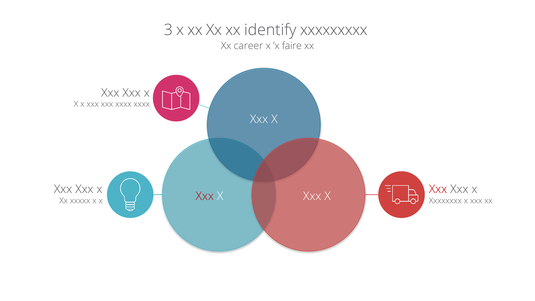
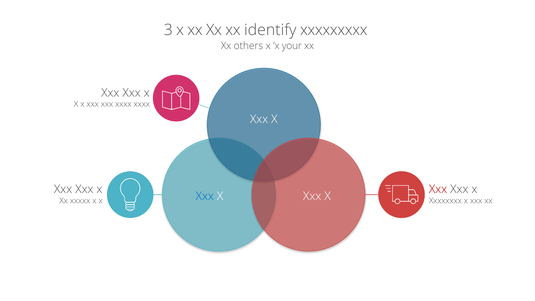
career: career -> others
faire: faire -> your
Xxx at (205, 196) colour: red -> blue
